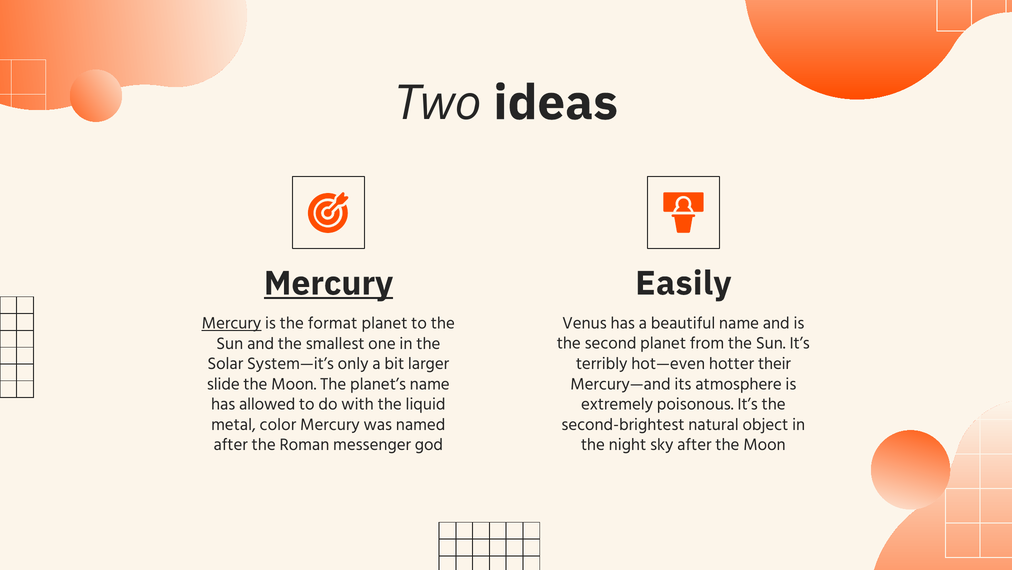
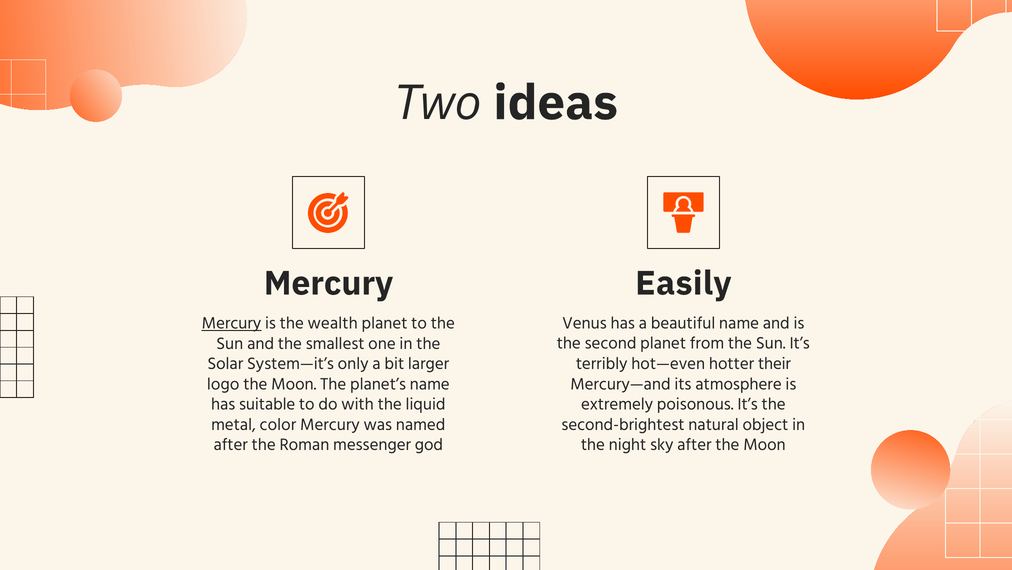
Mercury at (328, 283) underline: present -> none
format: format -> wealth
slide: slide -> logo
allowed: allowed -> suitable
